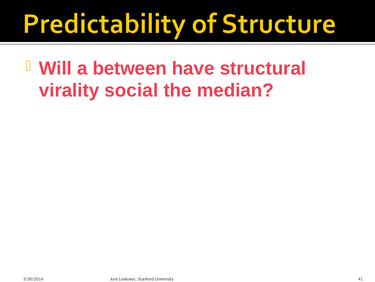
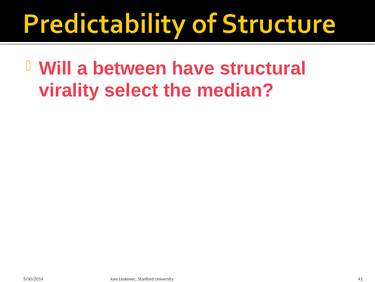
social: social -> select
